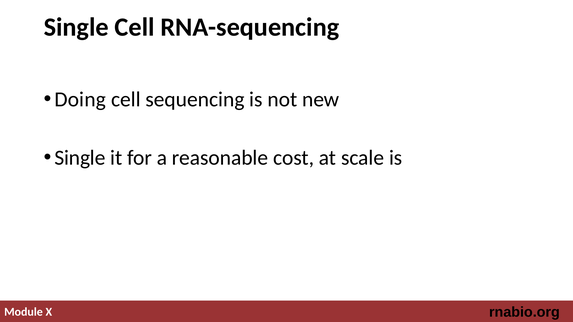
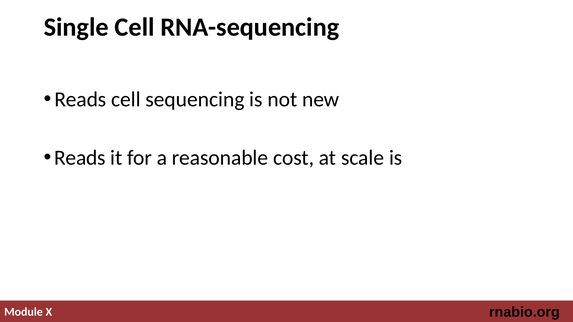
Doing at (80, 99): Doing -> Reads
Single at (80, 158): Single -> Reads
